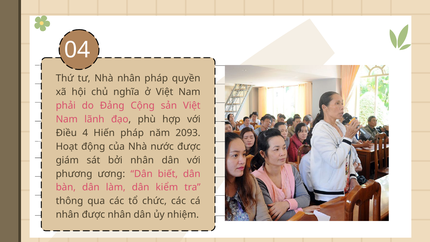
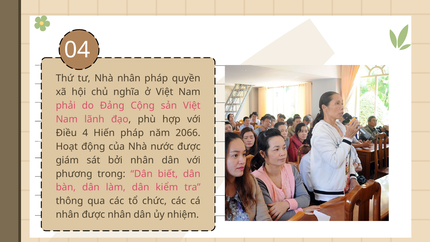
2093: 2093 -> 2066
ương: ương -> trong
